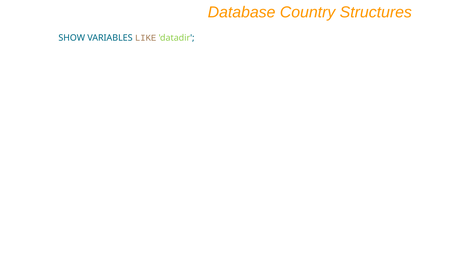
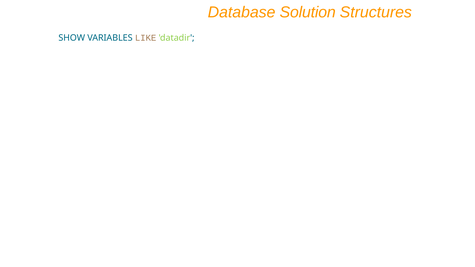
Country: Country -> Solution
